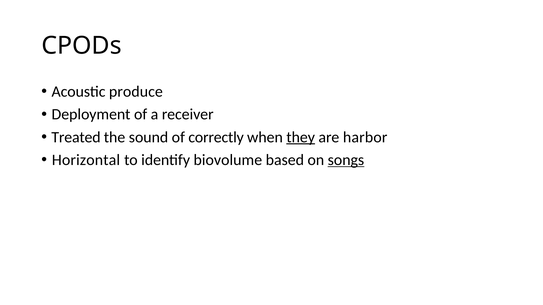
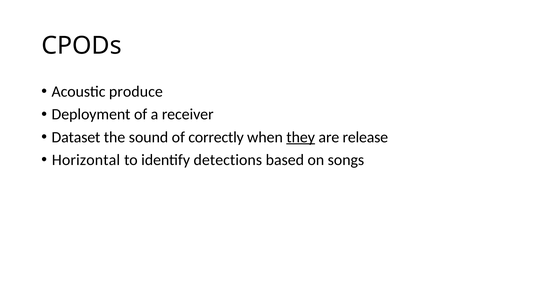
Treated: Treated -> Dataset
harbor: harbor -> release
biovolume: biovolume -> detections
songs underline: present -> none
